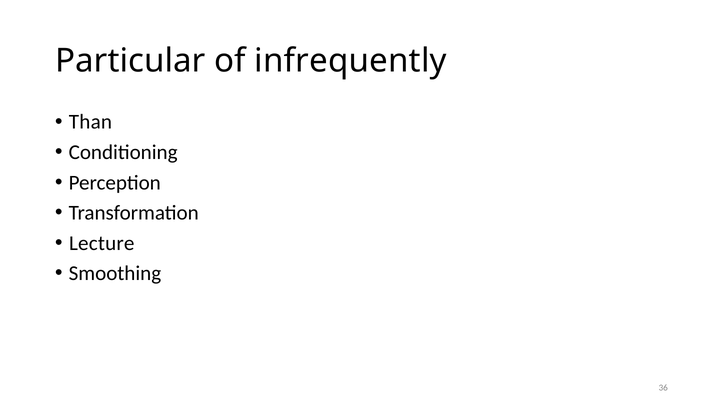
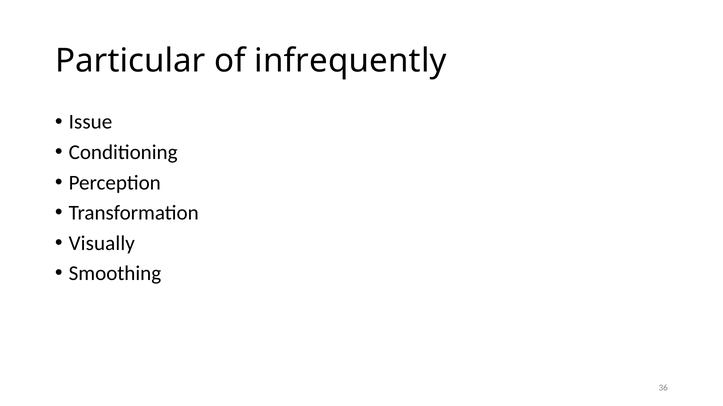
Than: Than -> Issue
Lecture: Lecture -> Visually
